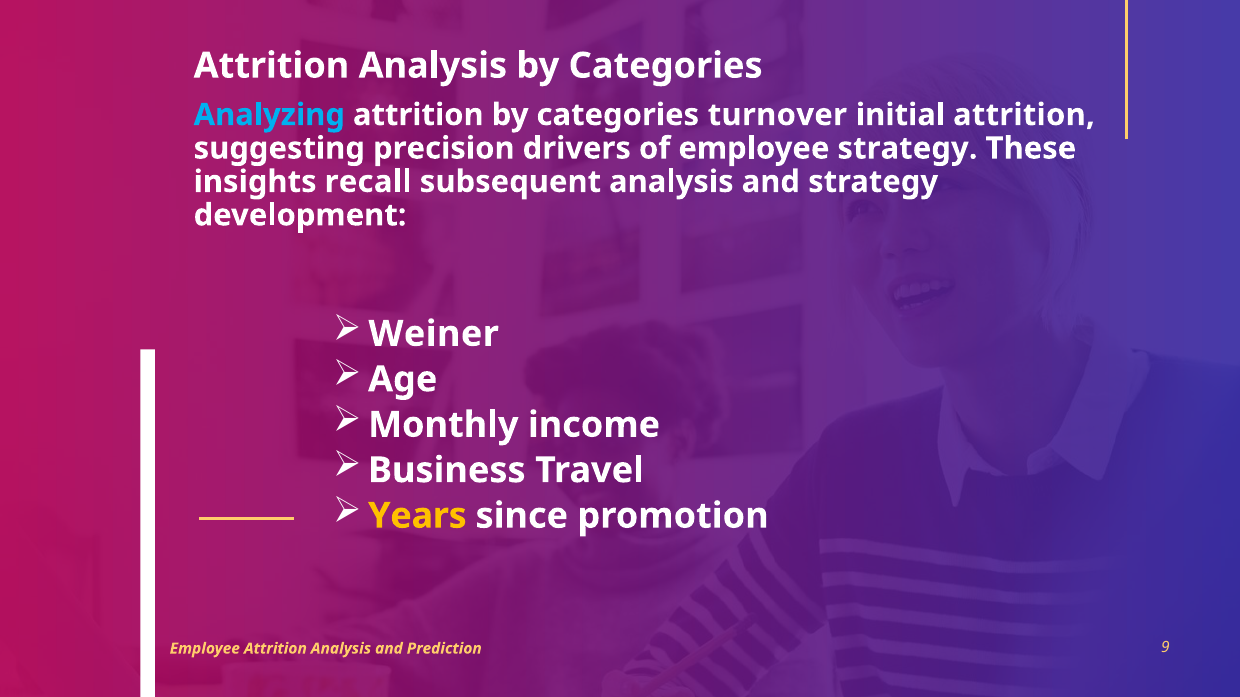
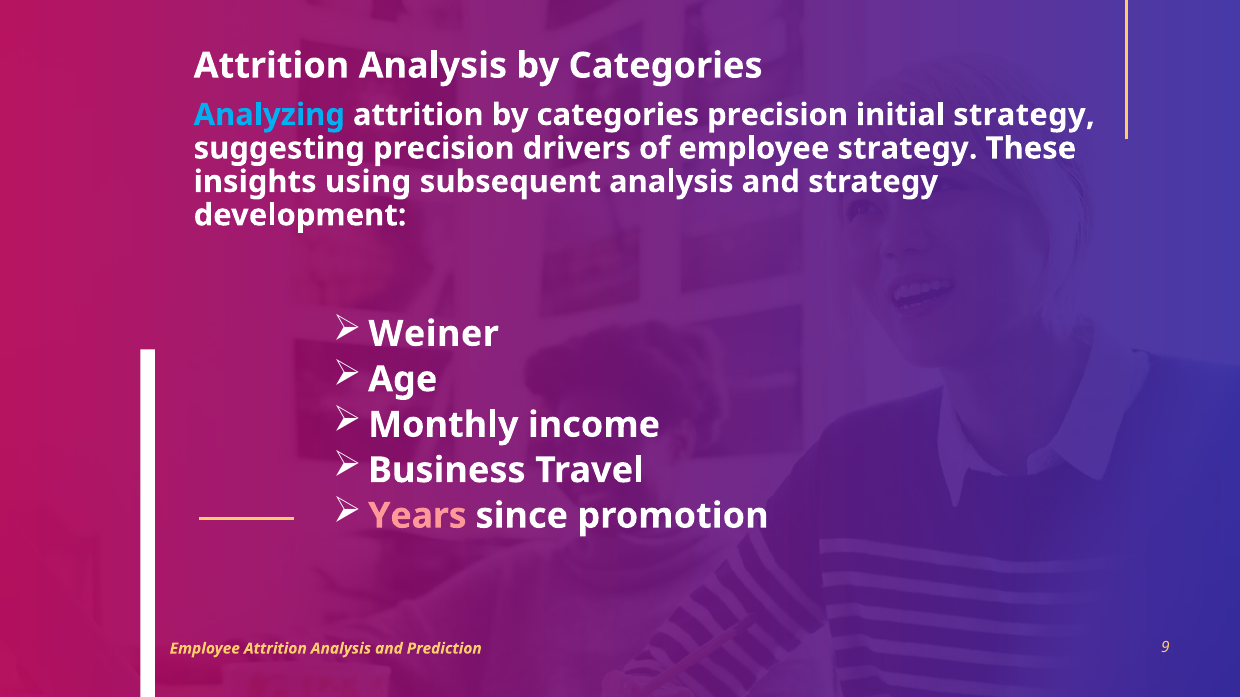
categories turnover: turnover -> precision
initial attrition: attrition -> strategy
recall: recall -> using
Years colour: yellow -> pink
